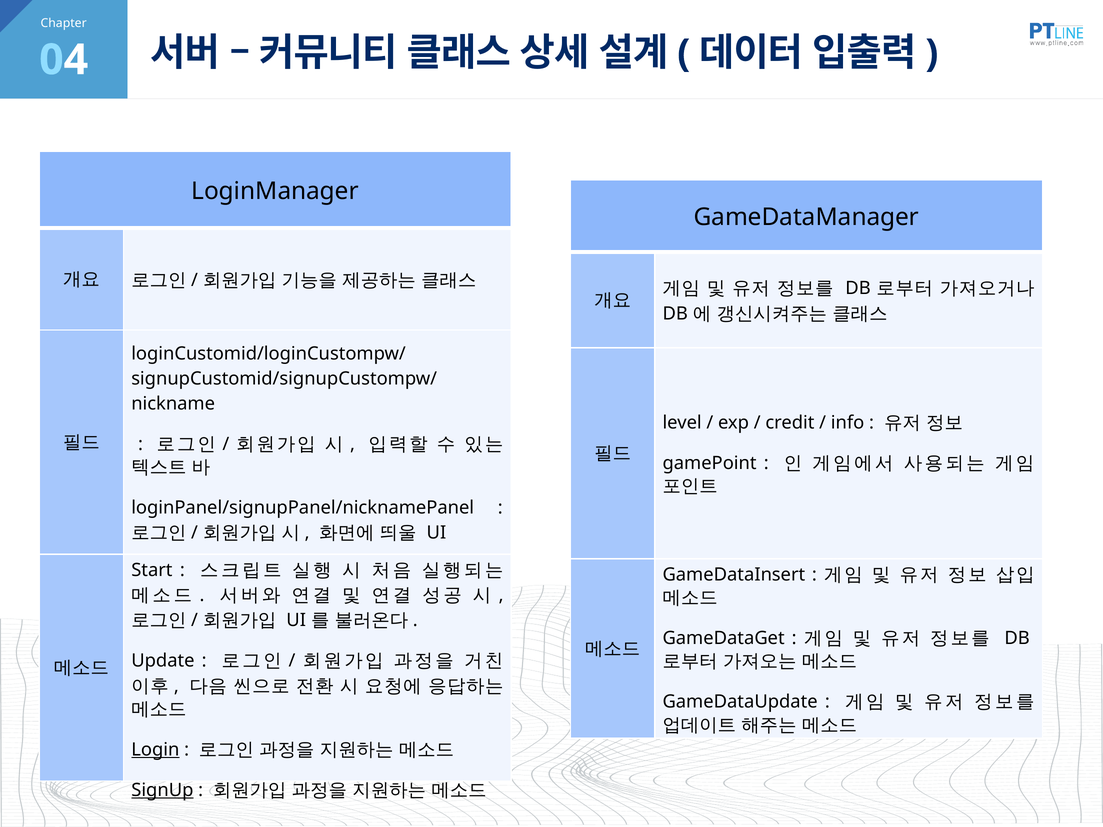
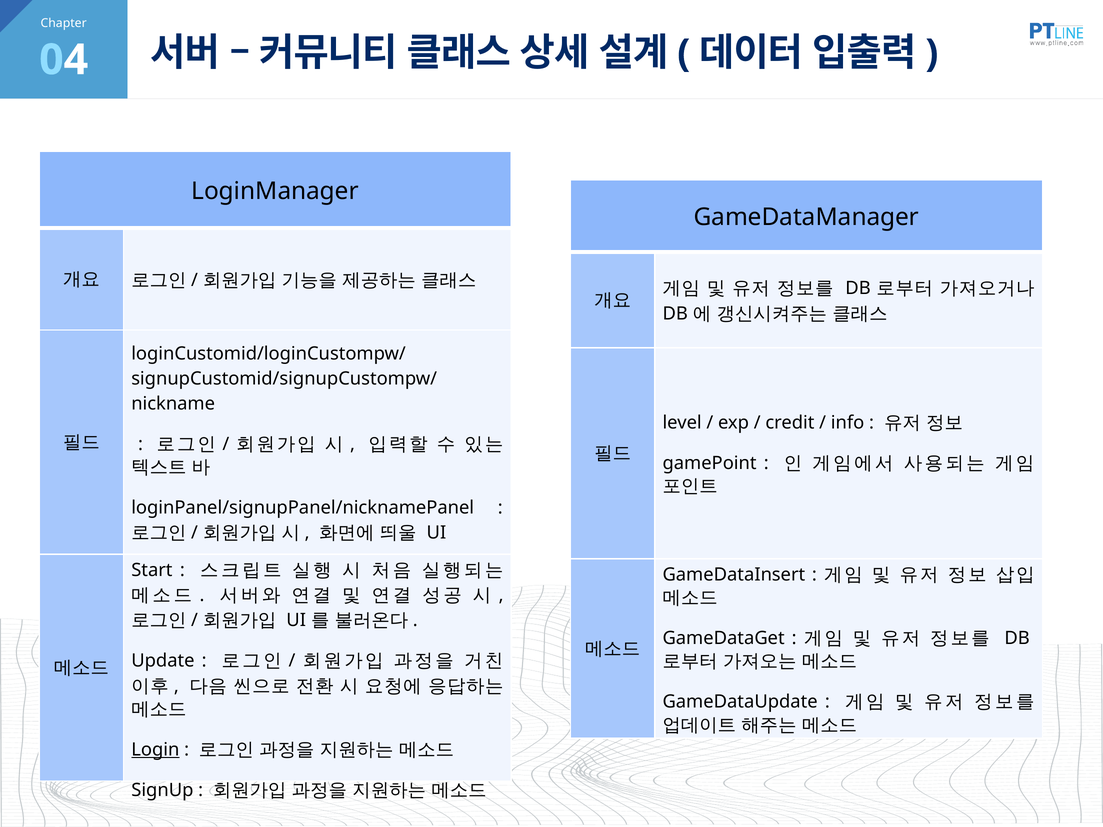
SignUp underline: present -> none
